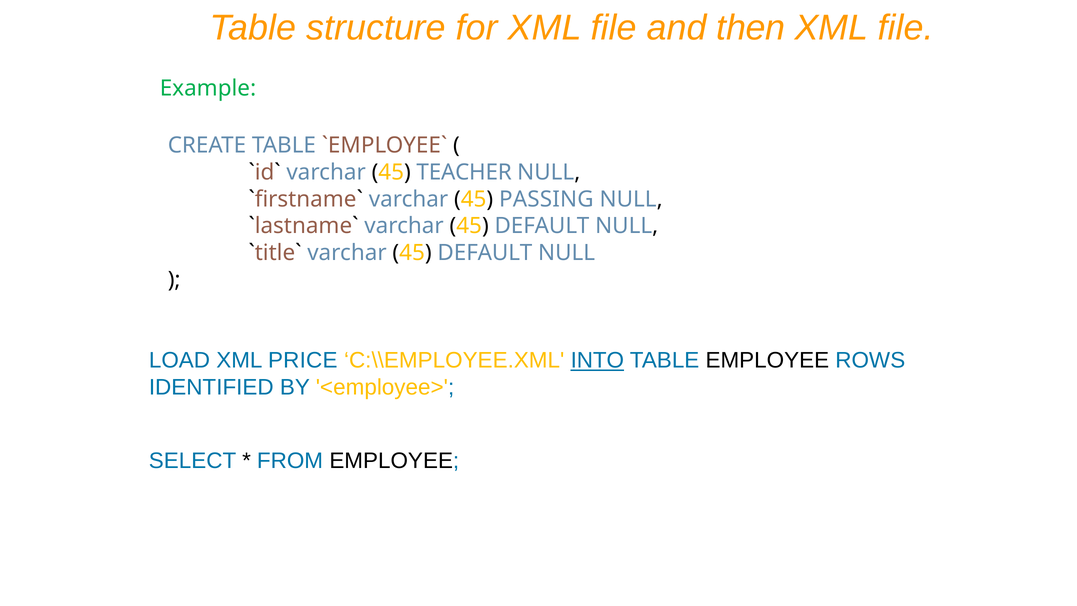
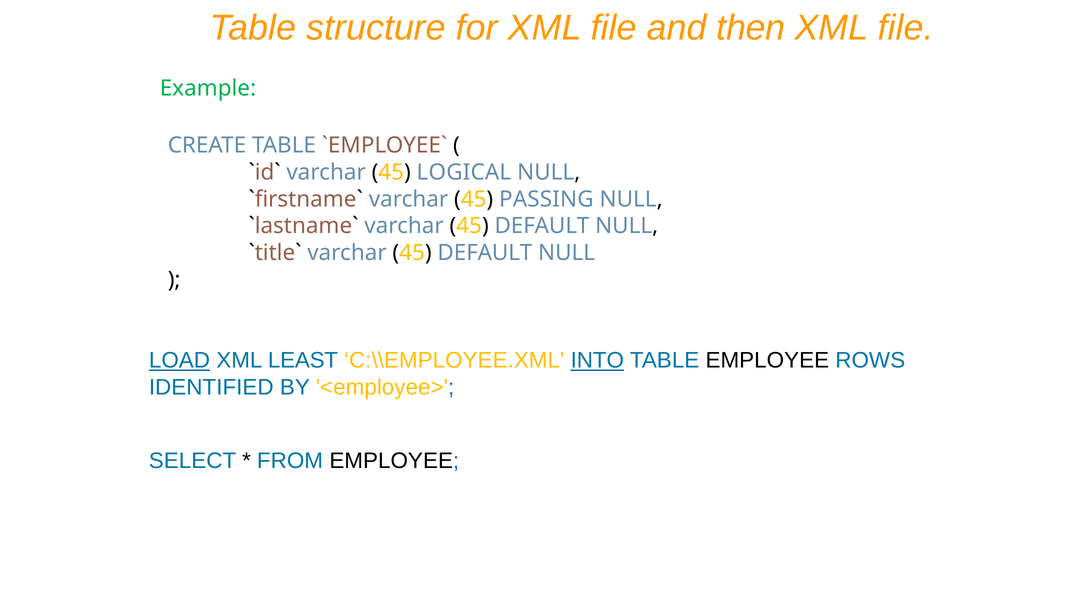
TEACHER: TEACHER -> LOGICAL
LOAD underline: none -> present
PRICE: PRICE -> LEAST
